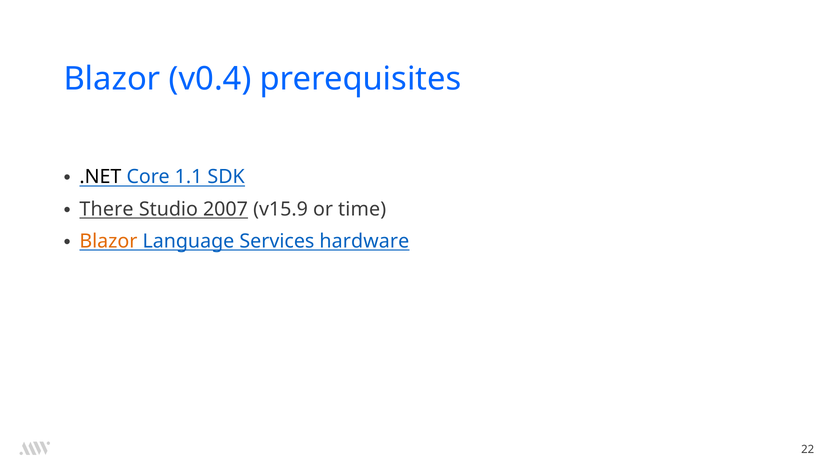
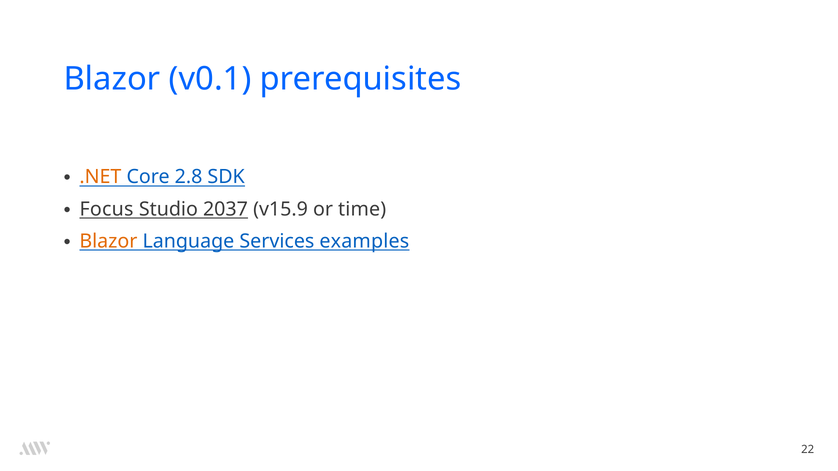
v0.4: v0.4 -> v0.1
.NET colour: black -> orange
1.1: 1.1 -> 2.8
There: There -> Focus
2007: 2007 -> 2037
hardware: hardware -> examples
